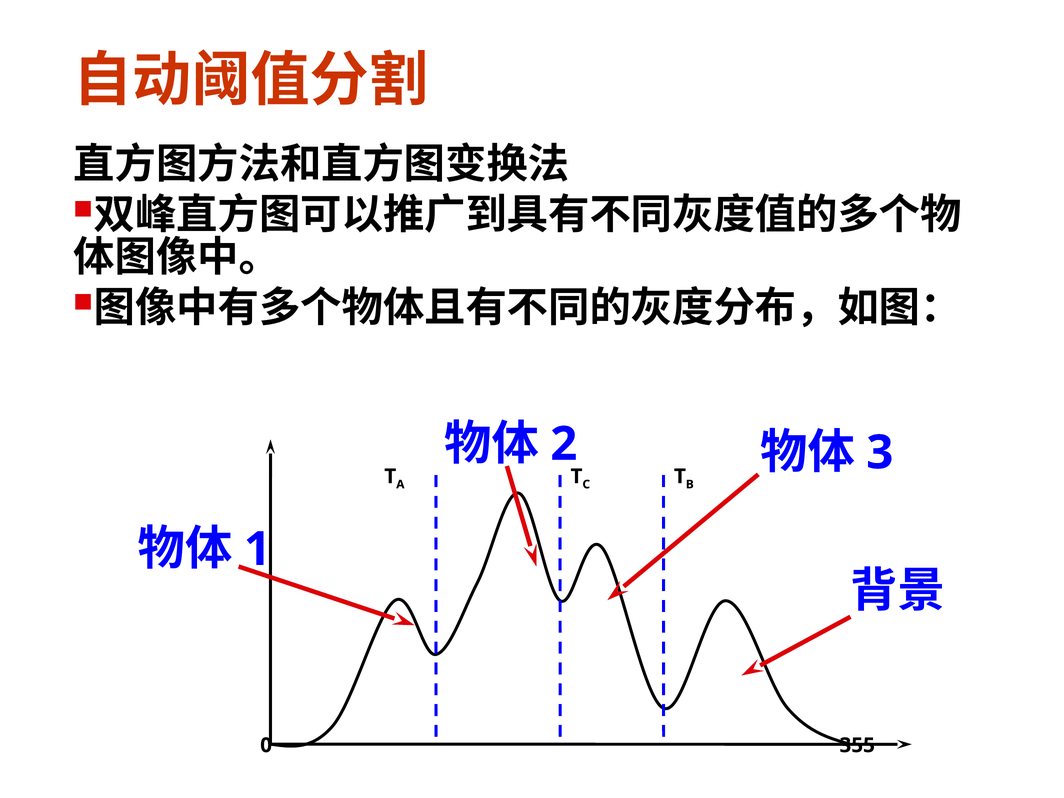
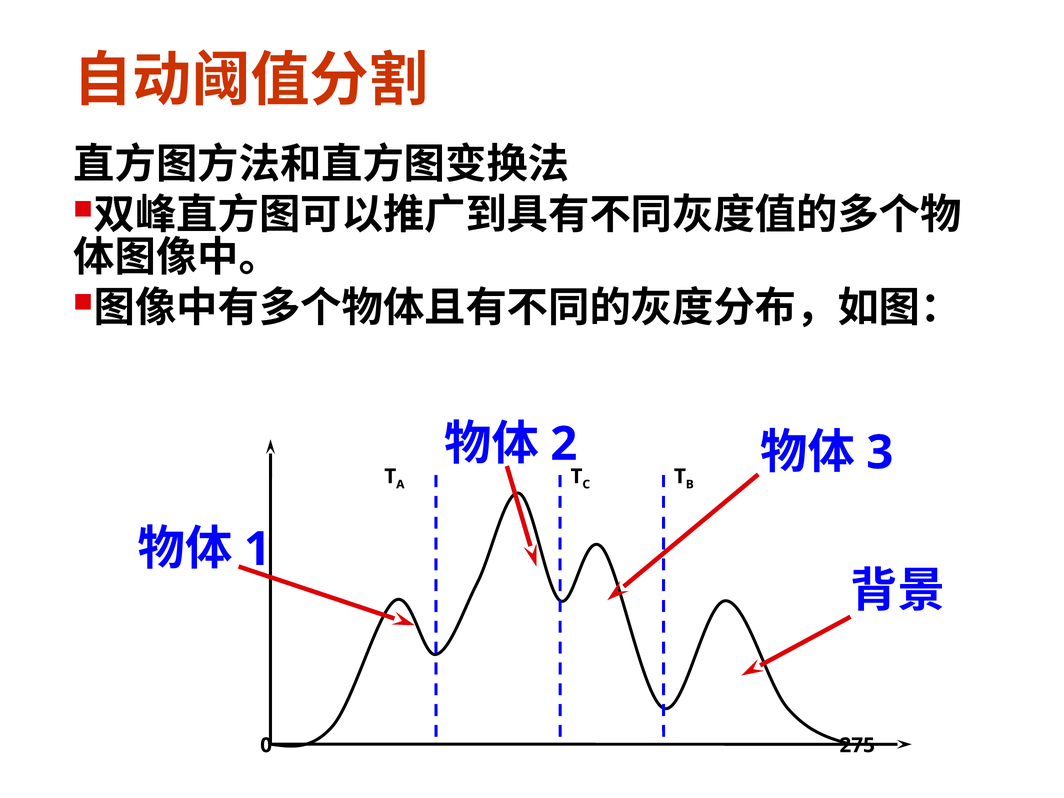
355: 355 -> 275
